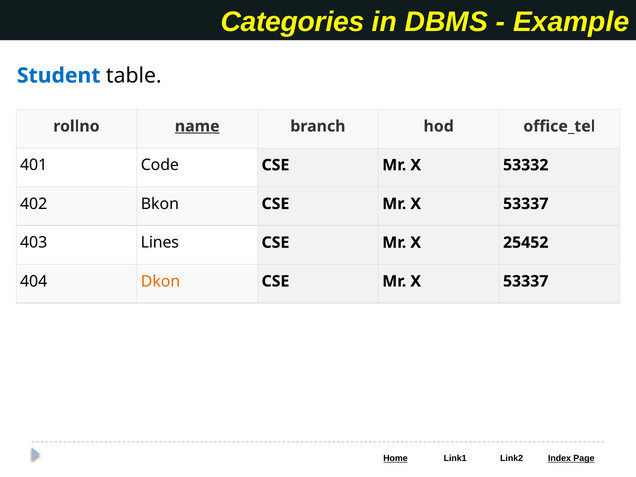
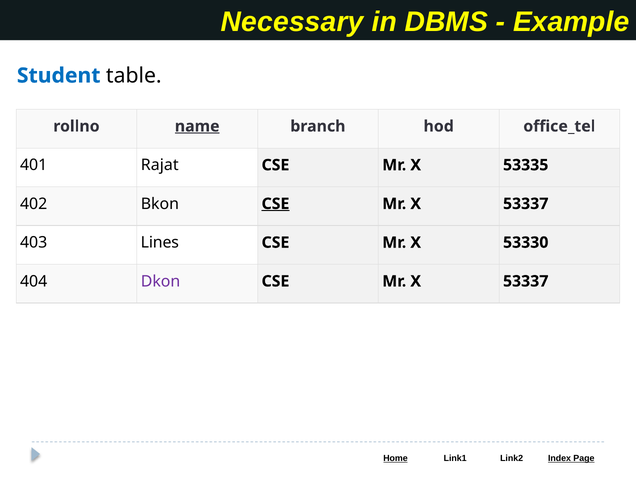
Categories: Categories -> Necessary
Code: Code -> Rajat
53332: 53332 -> 53335
CSE at (275, 204) underline: none -> present
25452: 25452 -> 53330
Dkon colour: orange -> purple
